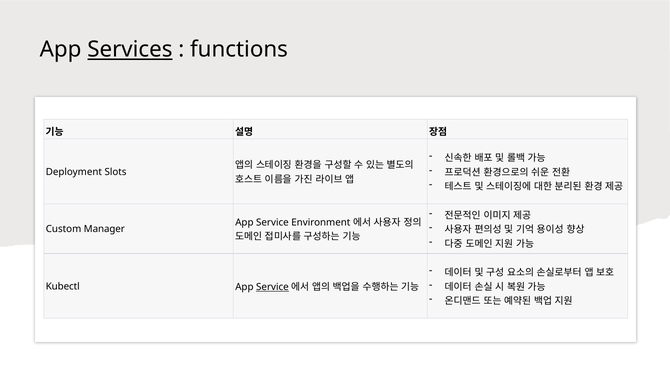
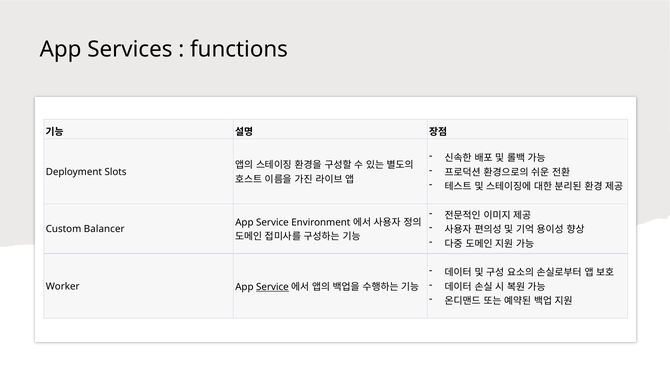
Services underline: present -> none
Manager: Manager -> Balancer
Kubectl: Kubectl -> Worker
